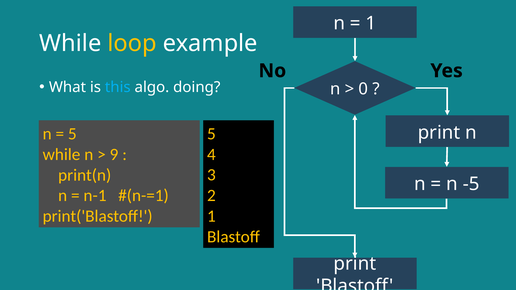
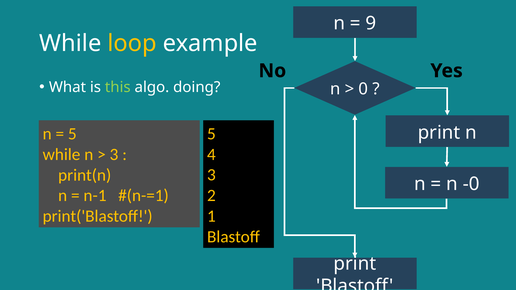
1 at (371, 23): 1 -> 9
this colour: light blue -> light green
9 at (114, 155): 9 -> 3
-5: -5 -> -0
